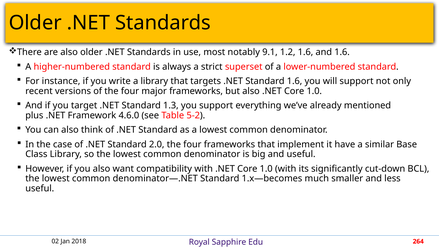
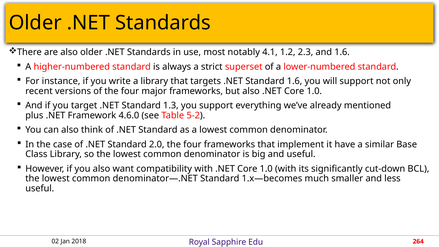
9.1: 9.1 -> 4.1
1.2 1.6: 1.6 -> 2.3
